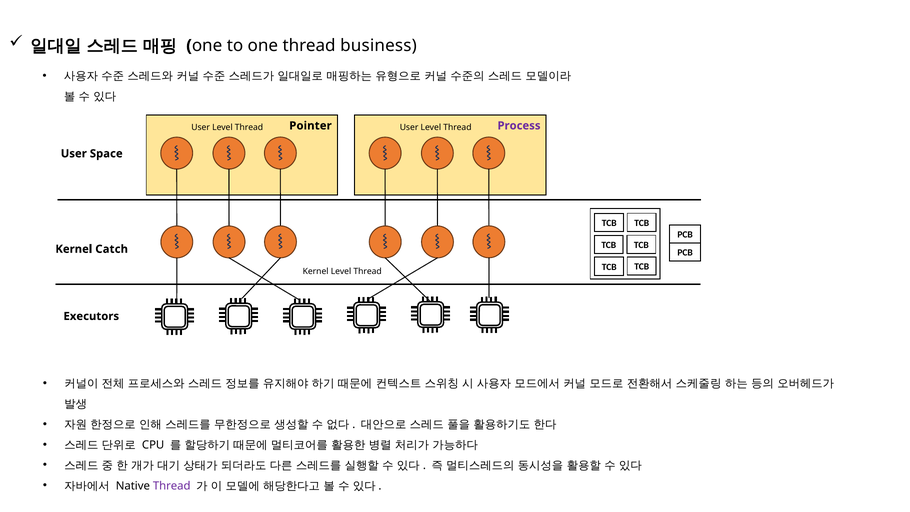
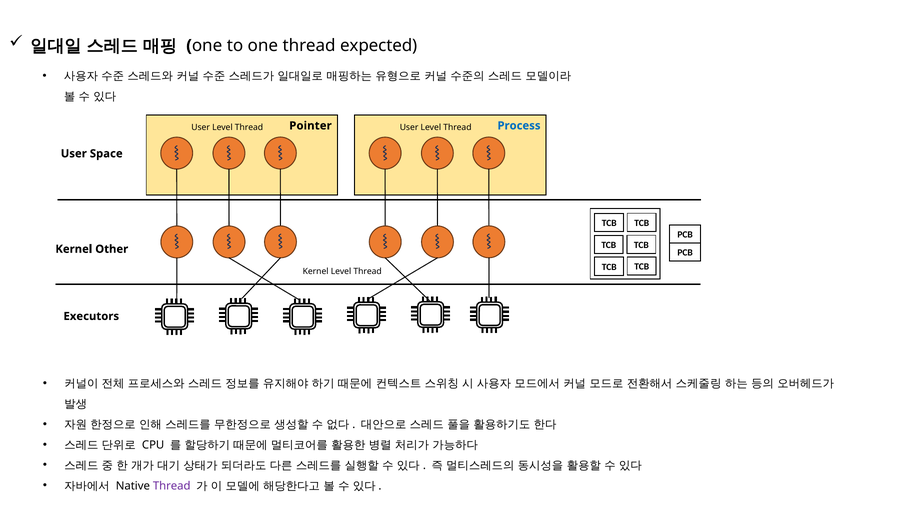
business: business -> expected
Process colour: purple -> blue
Catch: Catch -> Other
